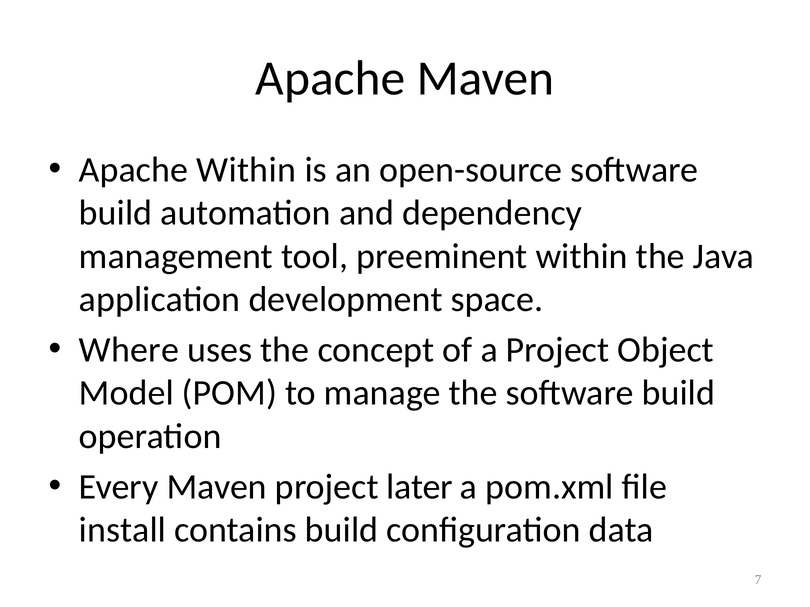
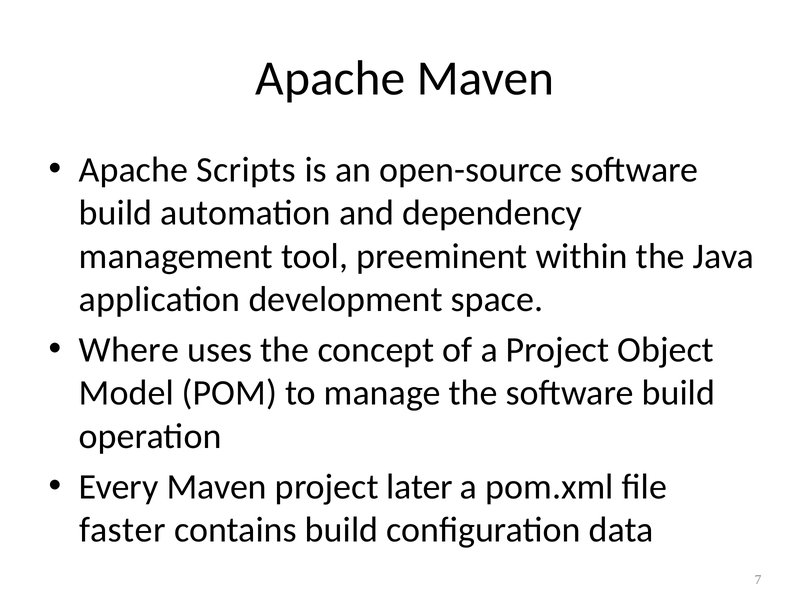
Apache Within: Within -> Scripts
install: install -> faster
